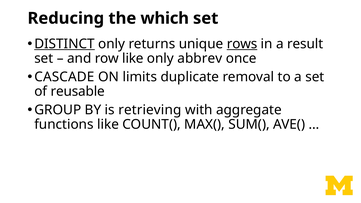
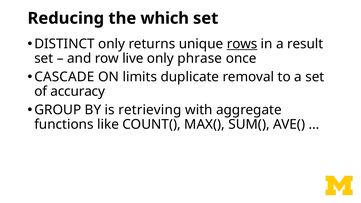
DISTINCT underline: present -> none
row like: like -> live
abbrev: abbrev -> phrase
reusable: reusable -> accuracy
